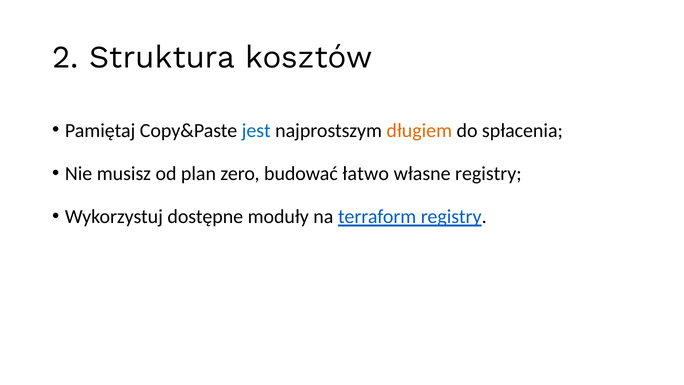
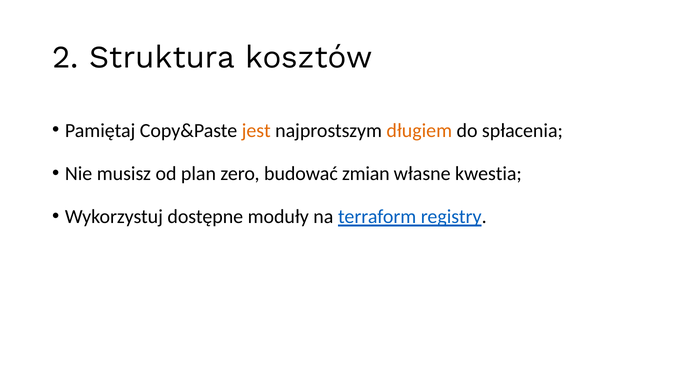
jest colour: blue -> orange
łatwo: łatwo -> zmian
własne registry: registry -> kwestia
